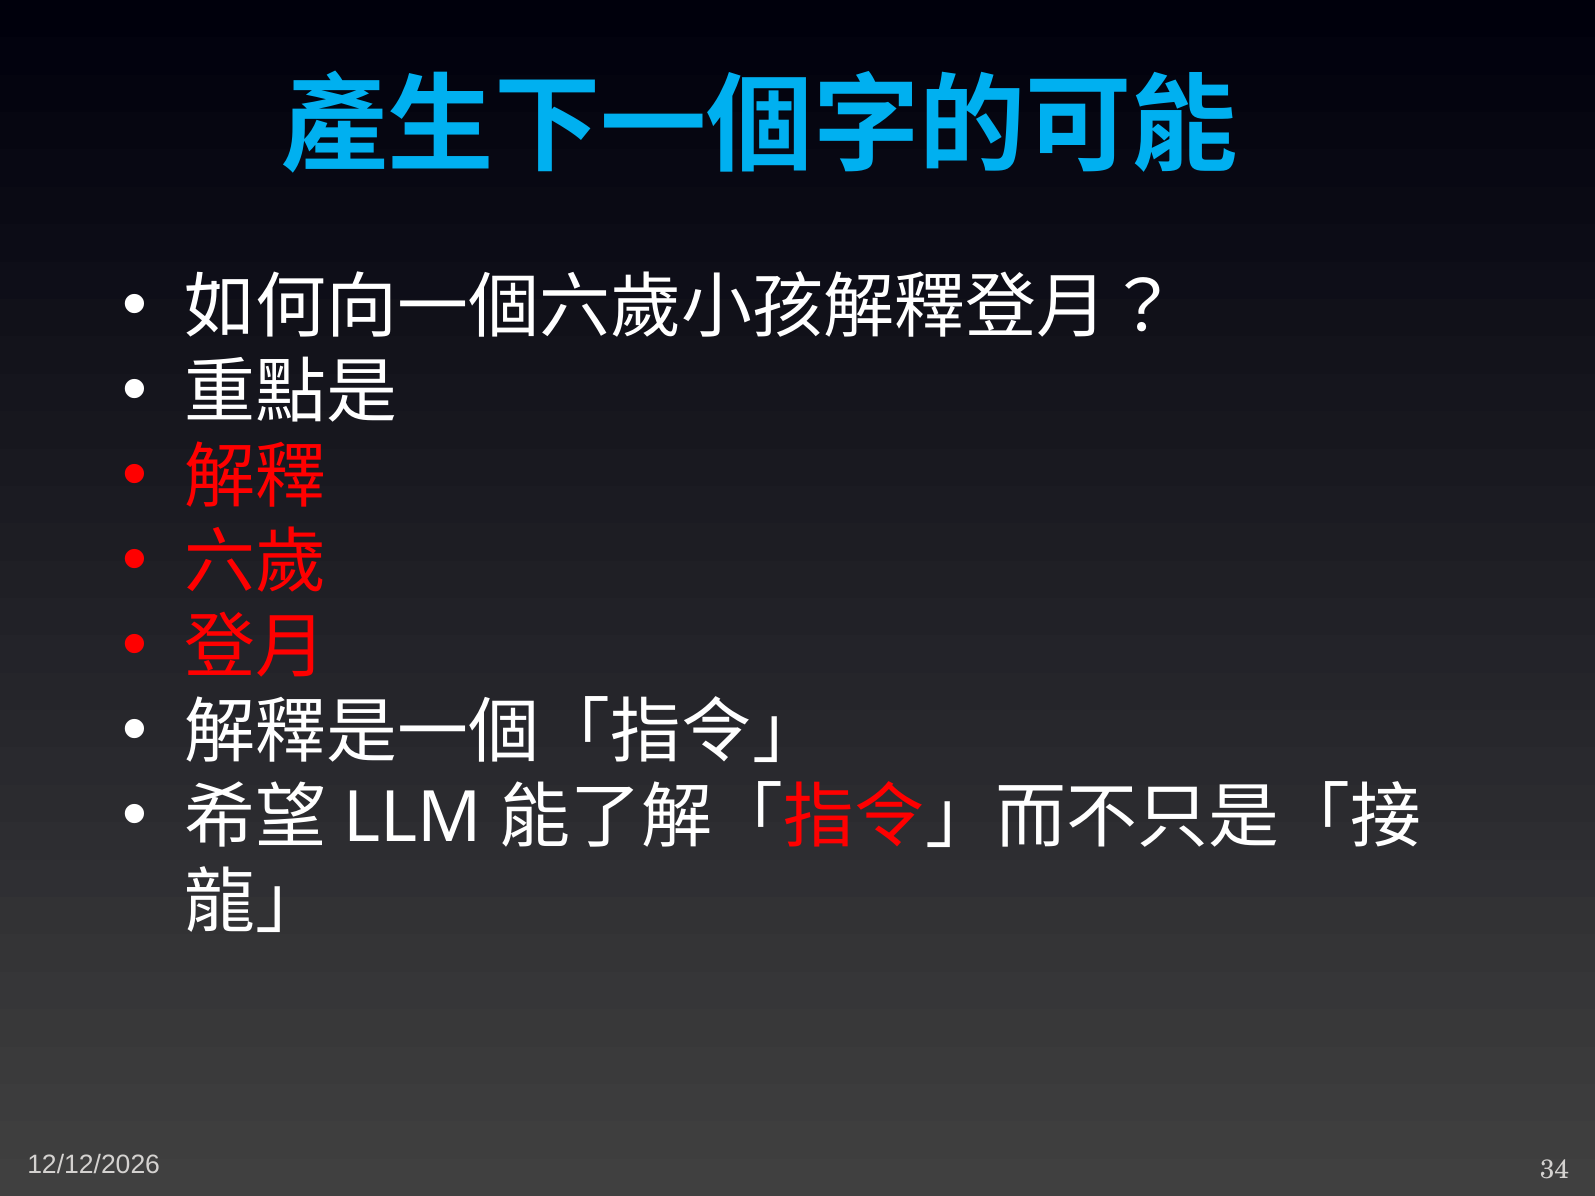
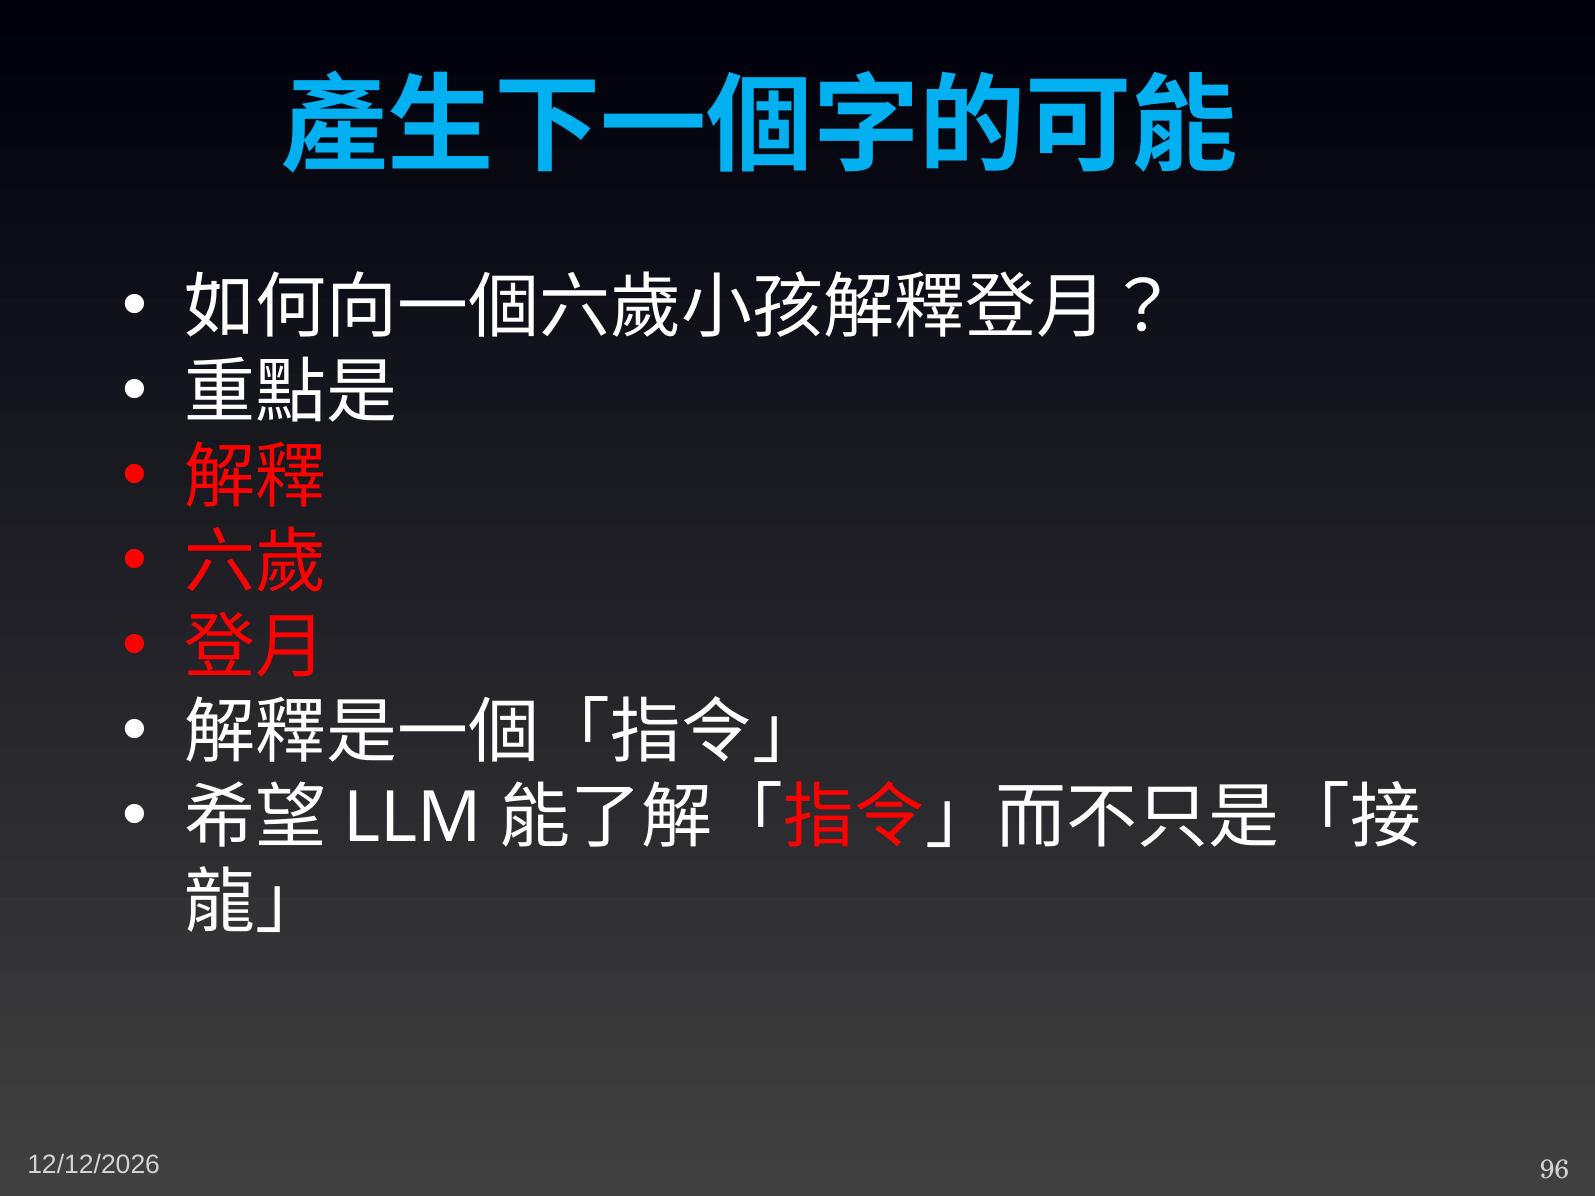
34: 34 -> 96
